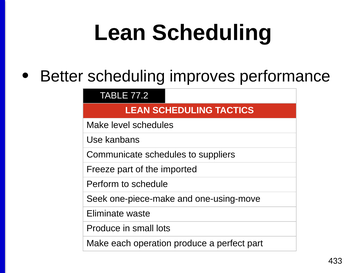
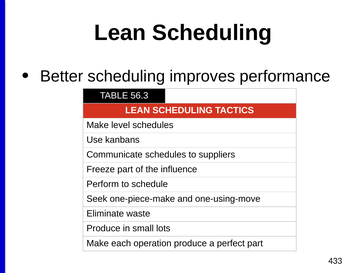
77.2: 77.2 -> 56.3
imported: imported -> influence
